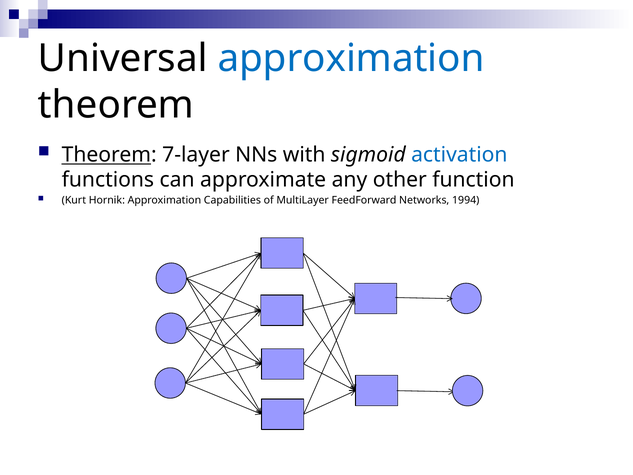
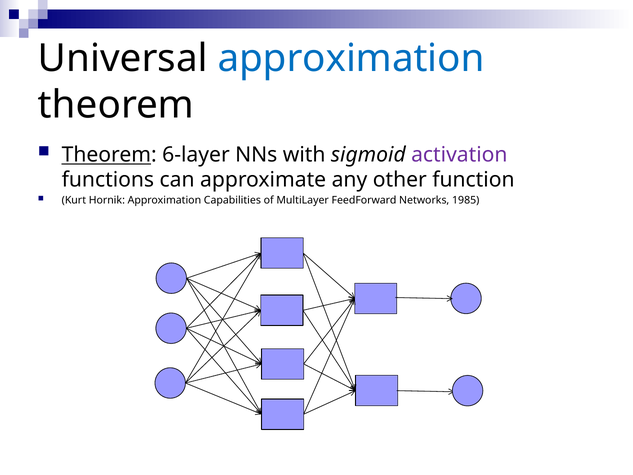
7-layer: 7-layer -> 6-layer
activation colour: blue -> purple
1994: 1994 -> 1985
